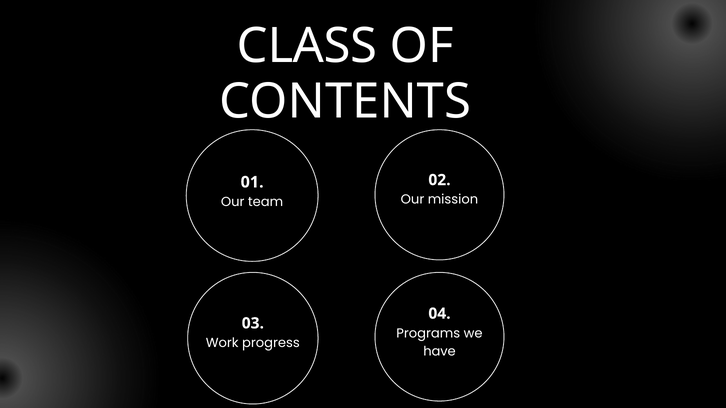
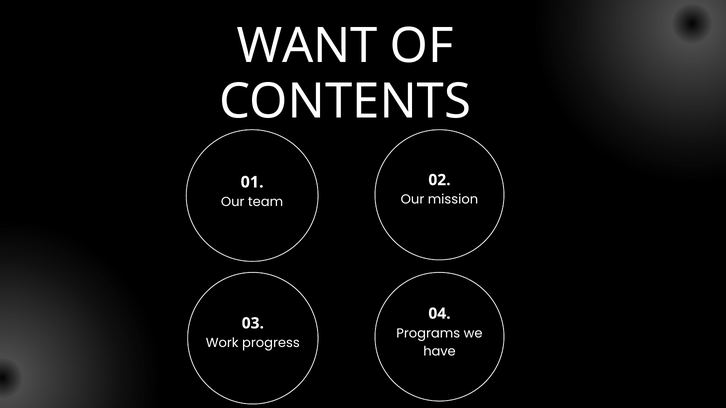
CLASS: CLASS -> WANT
